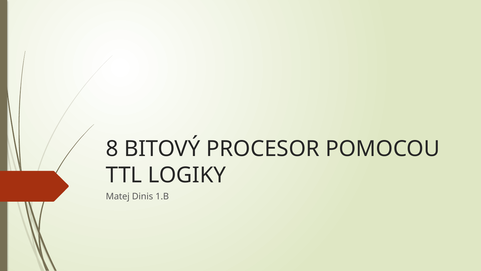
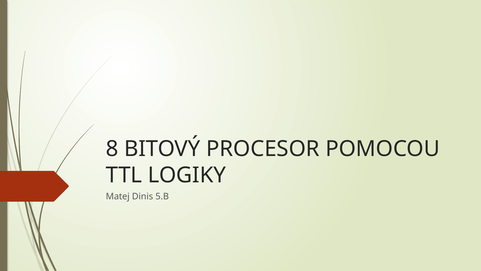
1.B: 1.B -> 5.B
